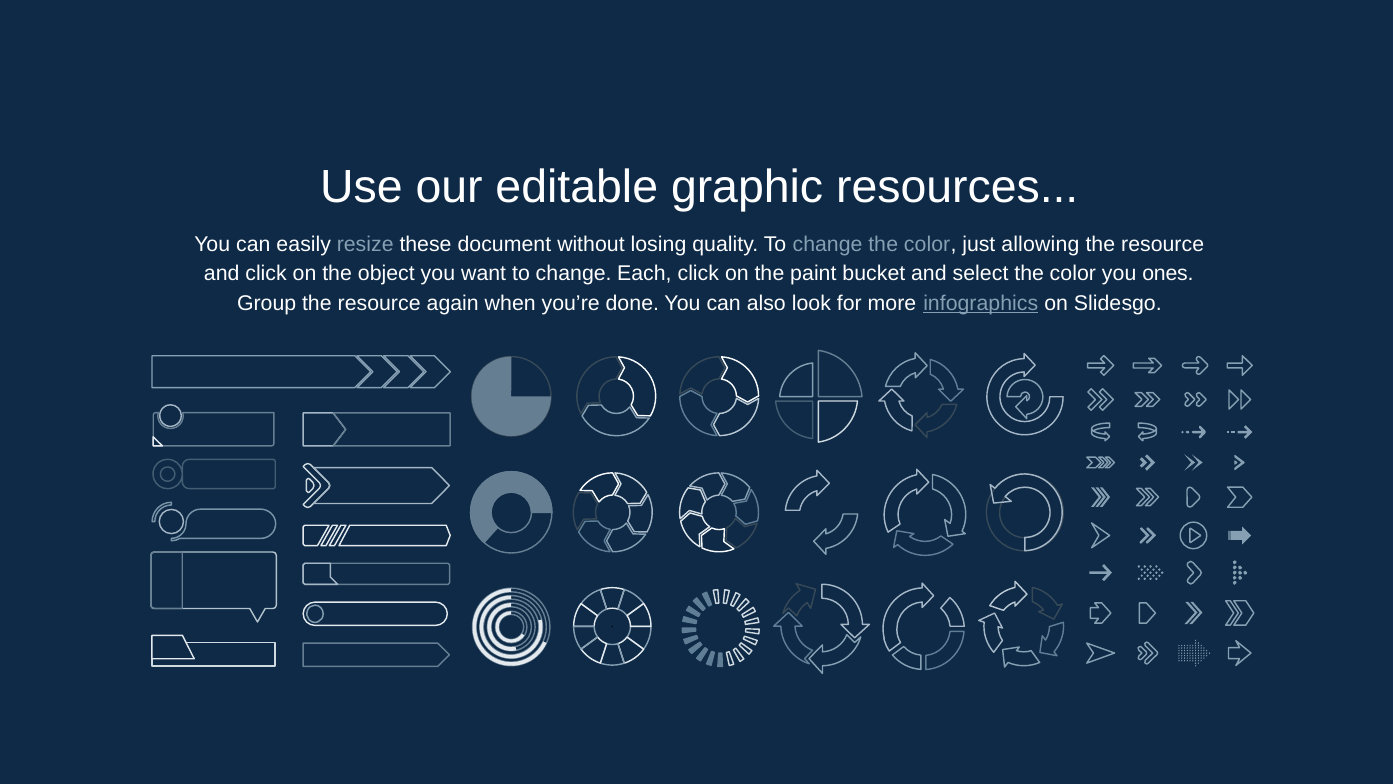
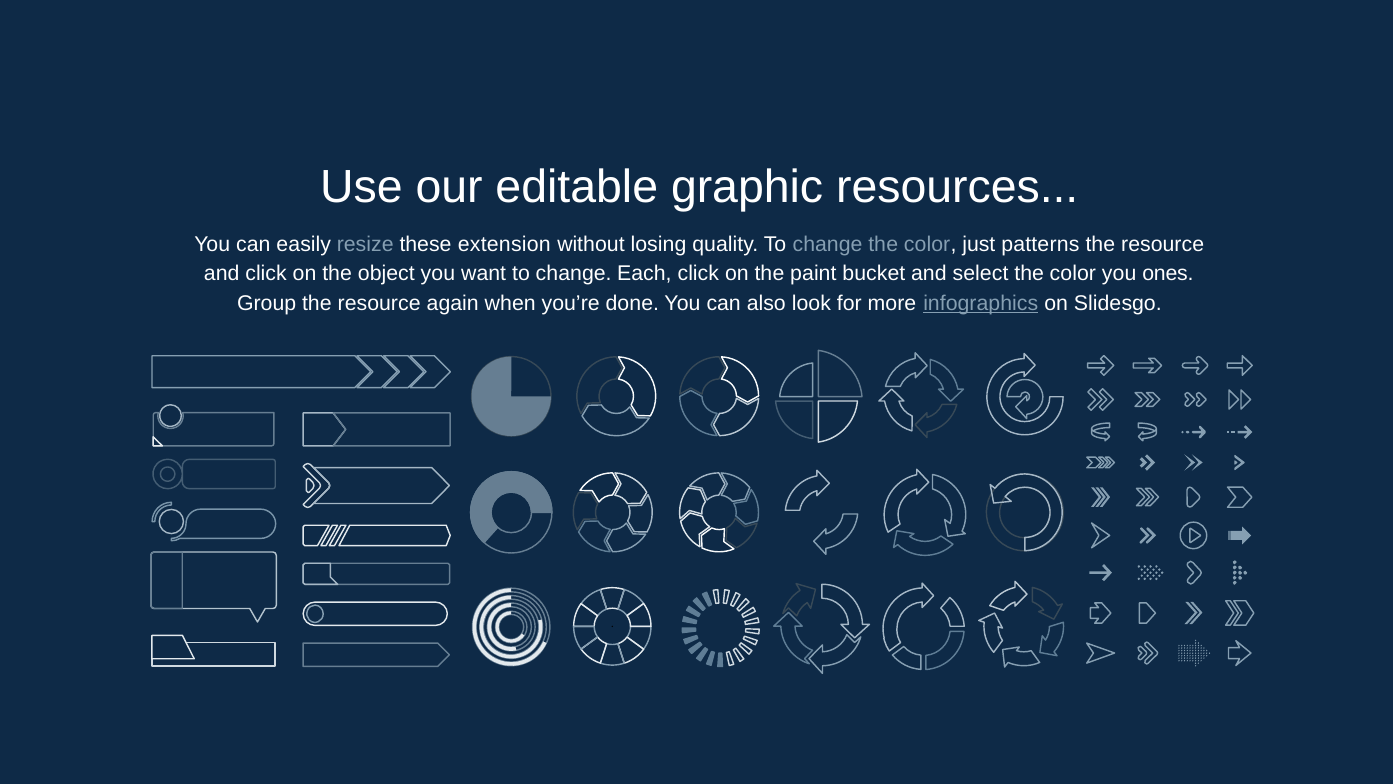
document: document -> extension
allowing: allowing -> patterns
